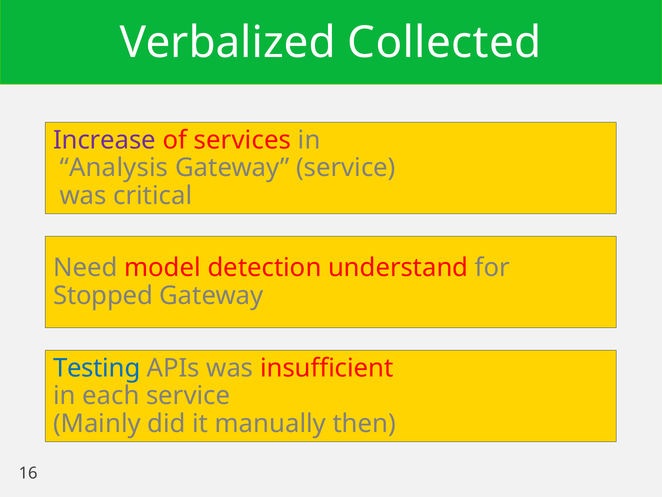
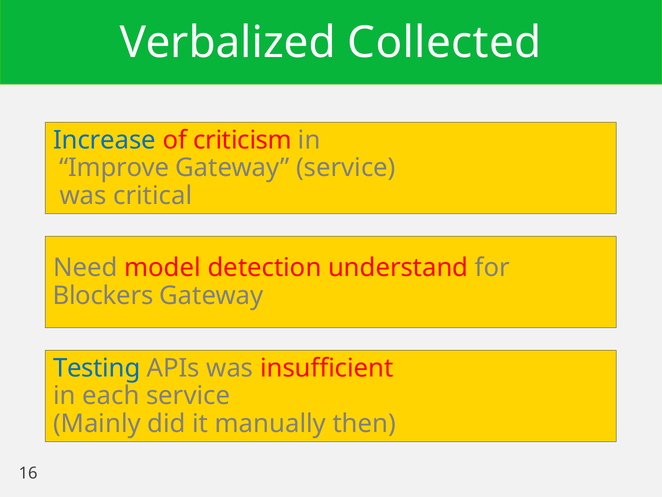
Increase colour: purple -> blue
services: services -> criticism
Analysis: Analysis -> Improve
Stopped: Stopped -> Blockers
